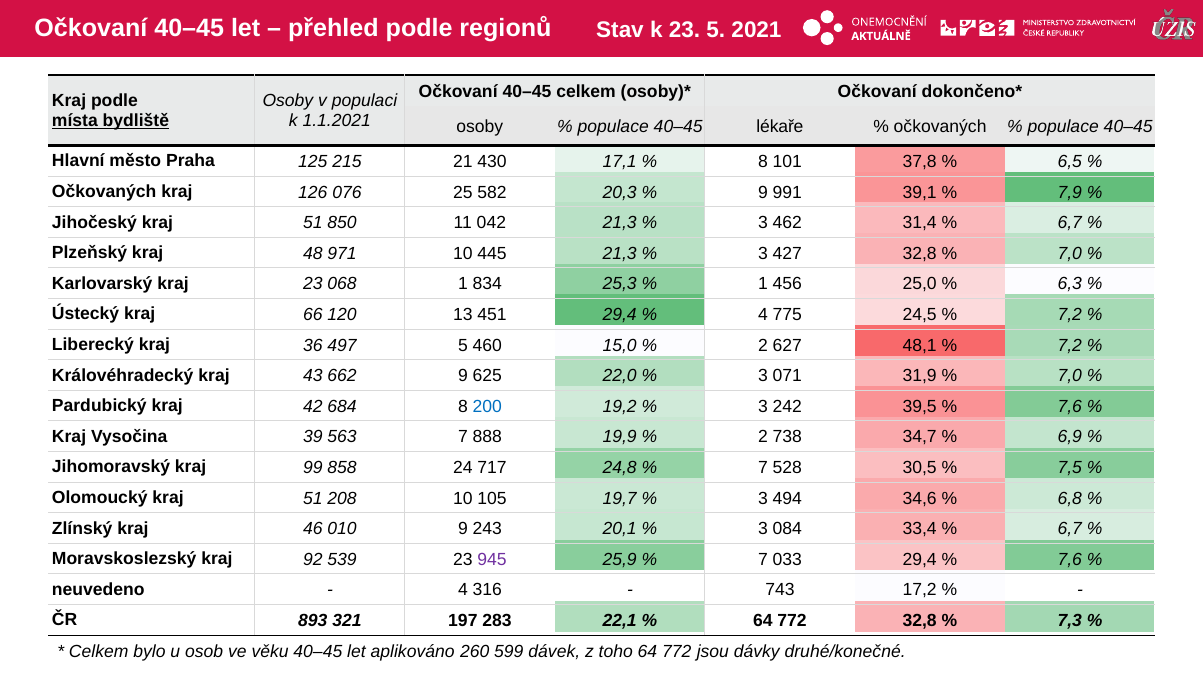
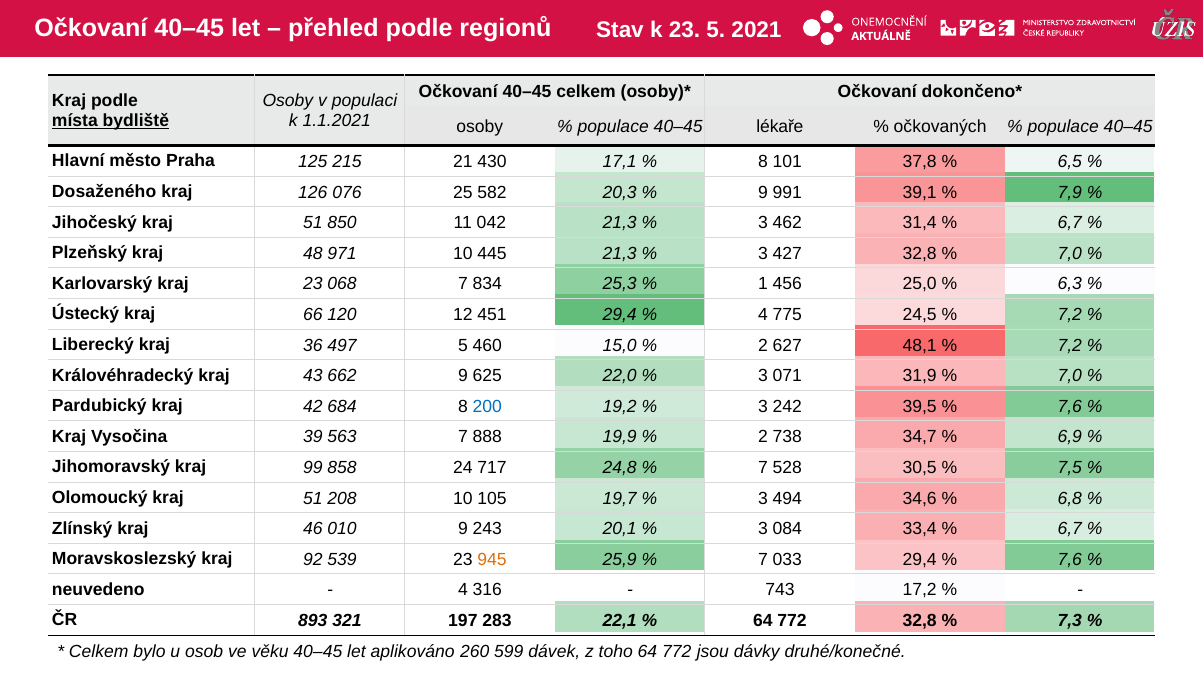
Očkovaných at (104, 192): Očkovaných -> Dosaženého
068 1: 1 -> 7
13: 13 -> 12
945 colour: purple -> orange
